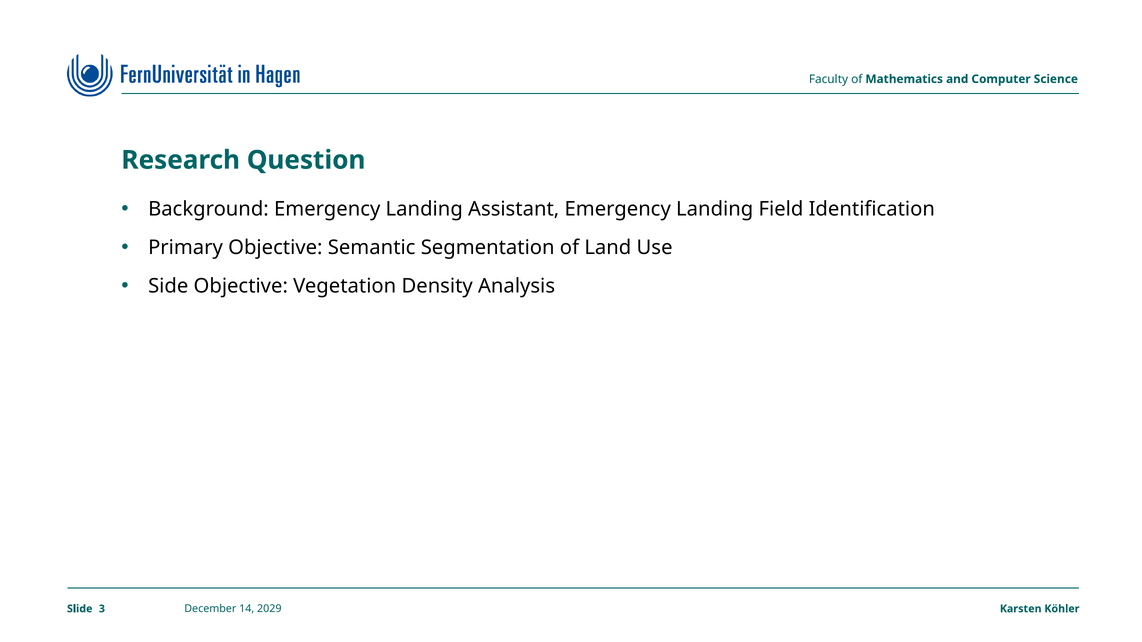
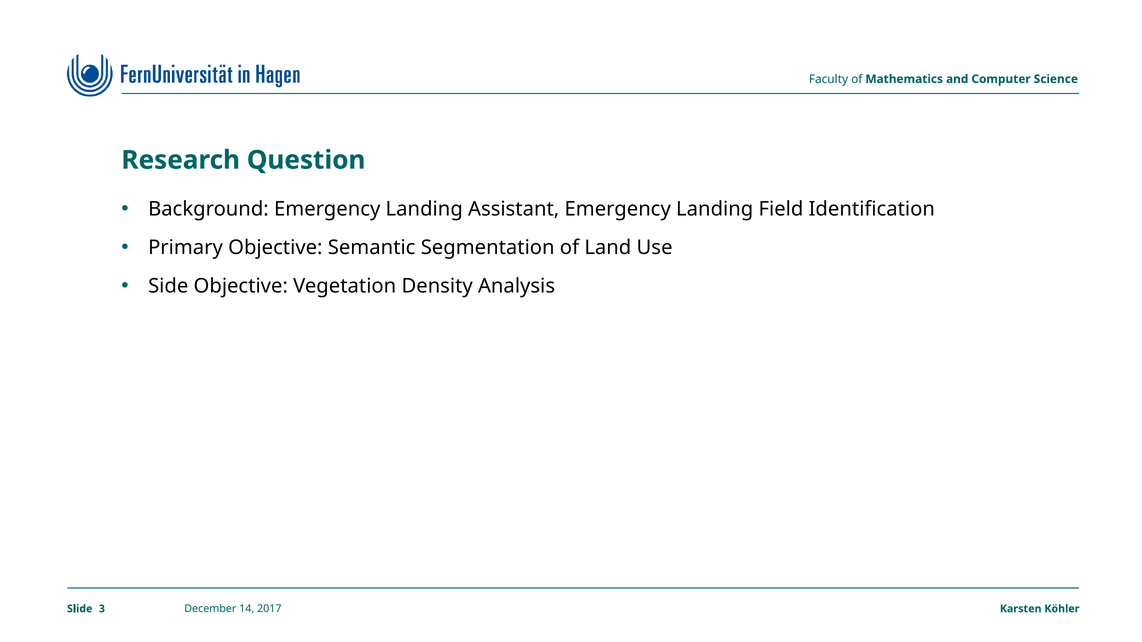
2029: 2029 -> 2017
